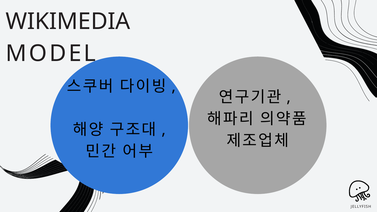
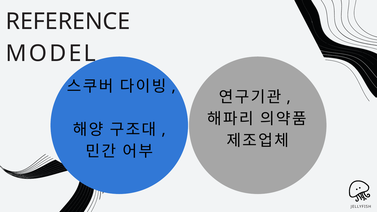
WIKIMEDIA: WIKIMEDIA -> REFERENCE
